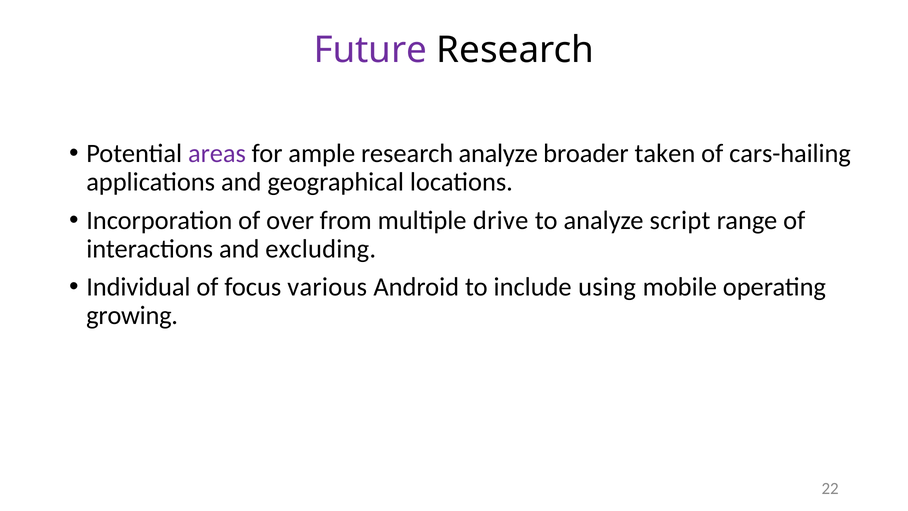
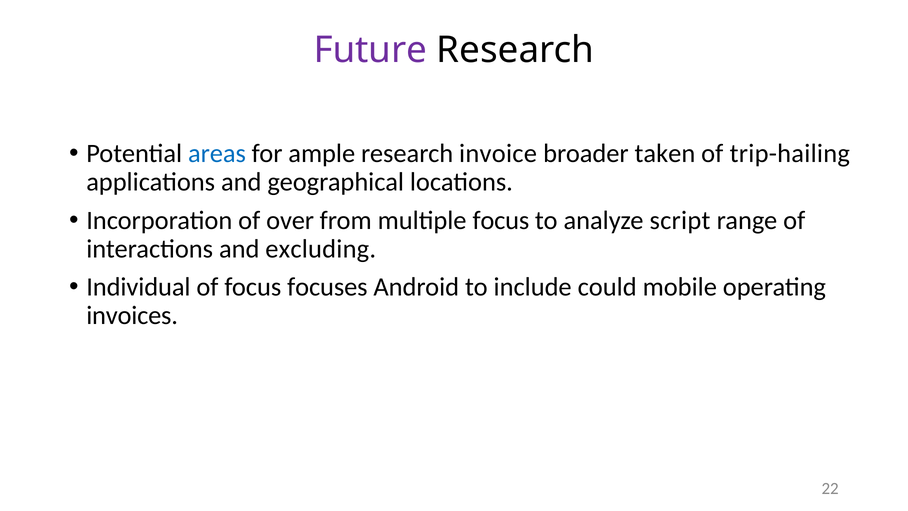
areas colour: purple -> blue
research analyze: analyze -> invoice
cars-hailing: cars-hailing -> trip-hailing
multiple drive: drive -> focus
various: various -> focuses
using: using -> could
growing: growing -> invoices
